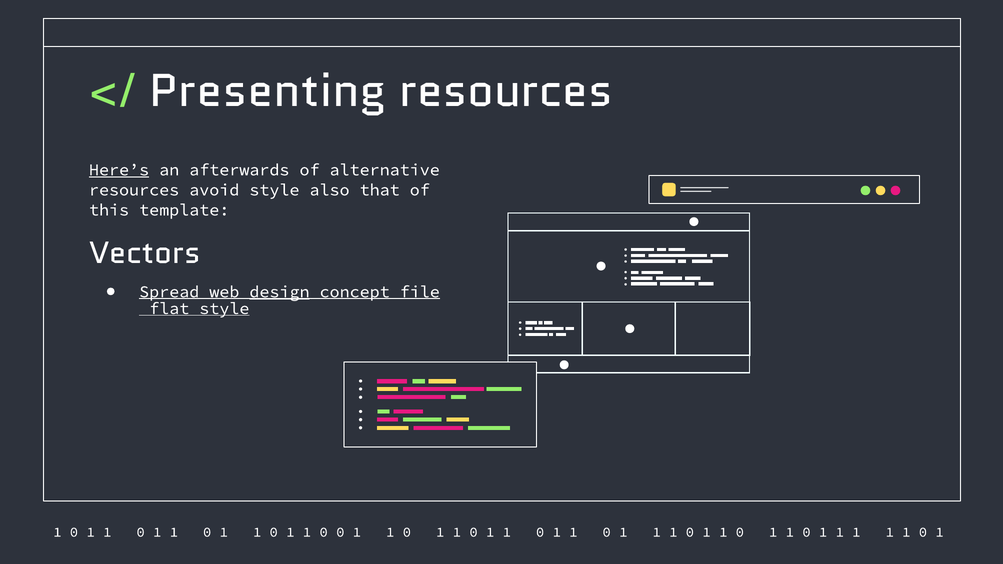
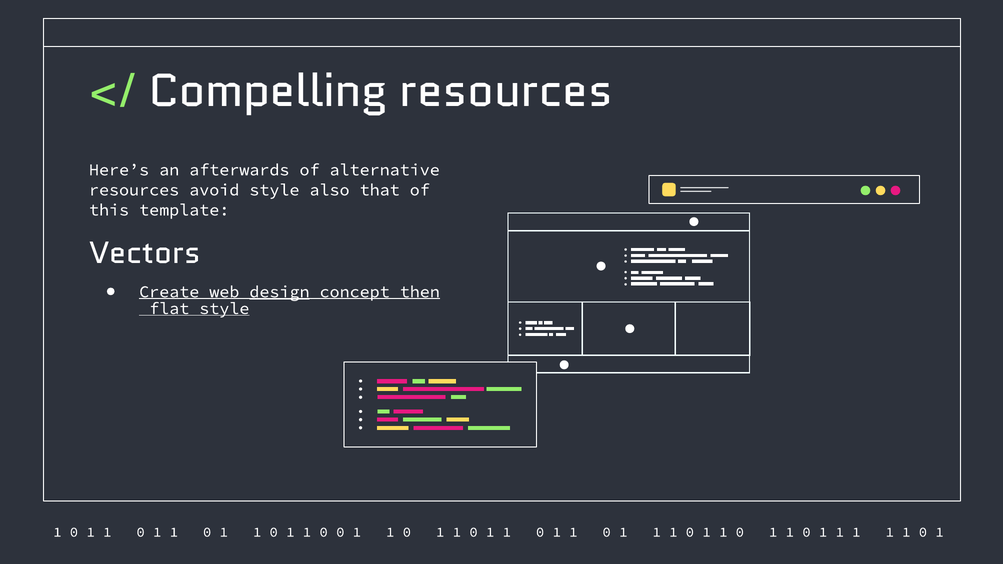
Presenting: Presenting -> Compelling
Here’s underline: present -> none
Spread: Spread -> Create
file: file -> then
